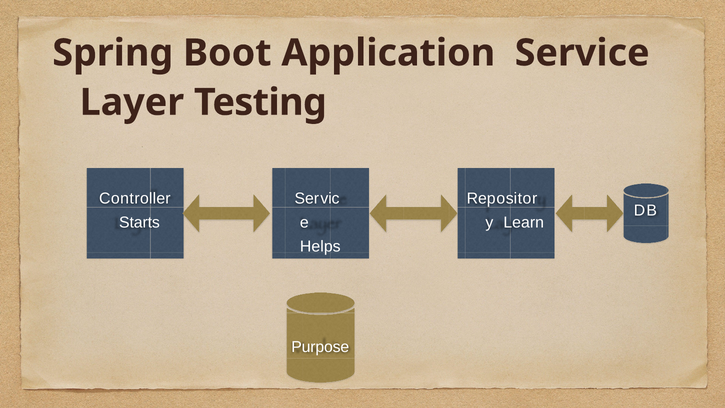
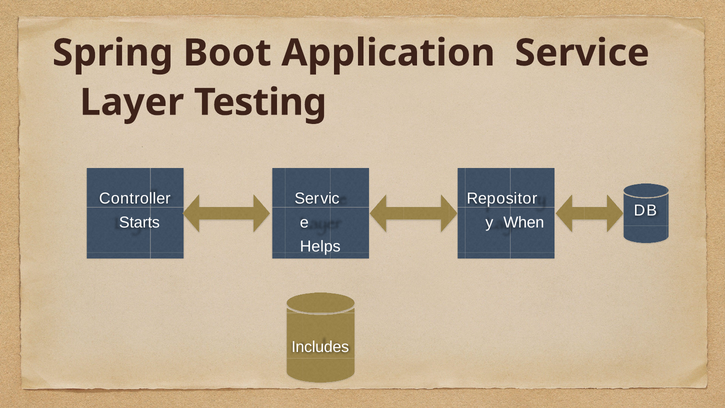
Learn: Learn -> When
Purpose: Purpose -> Includes
